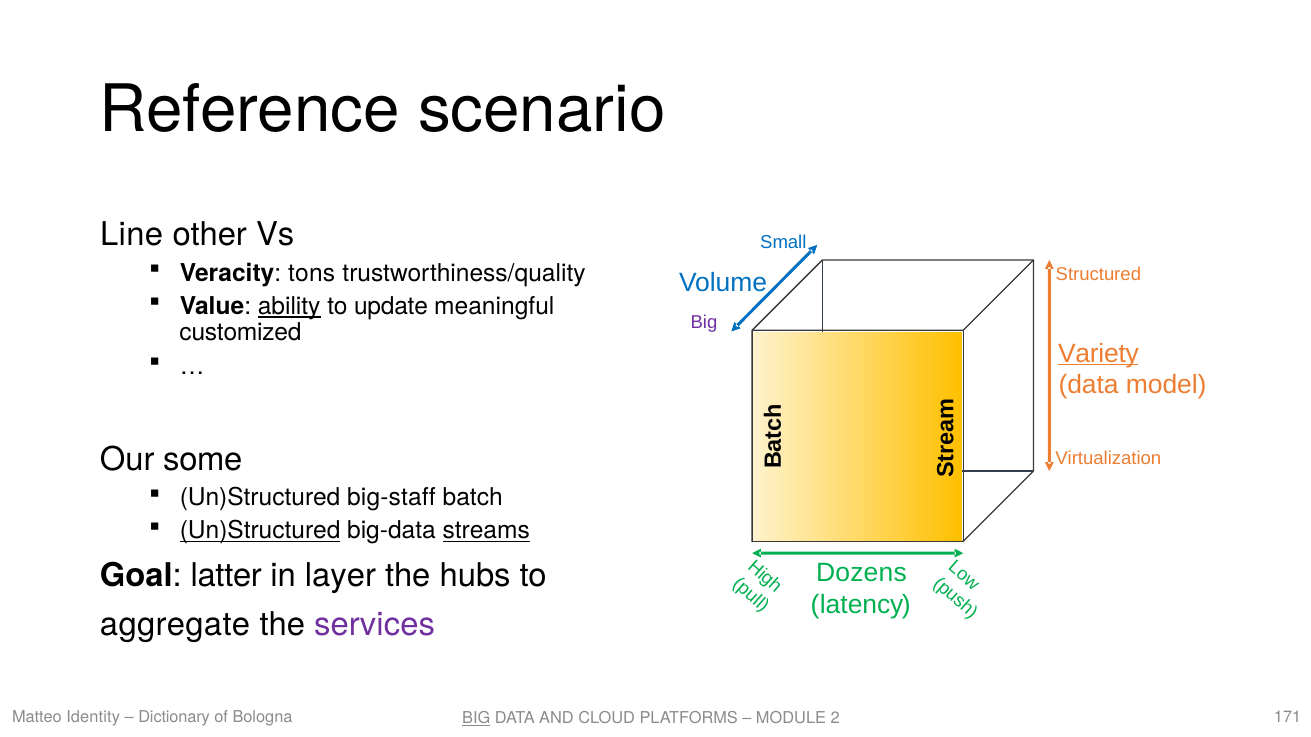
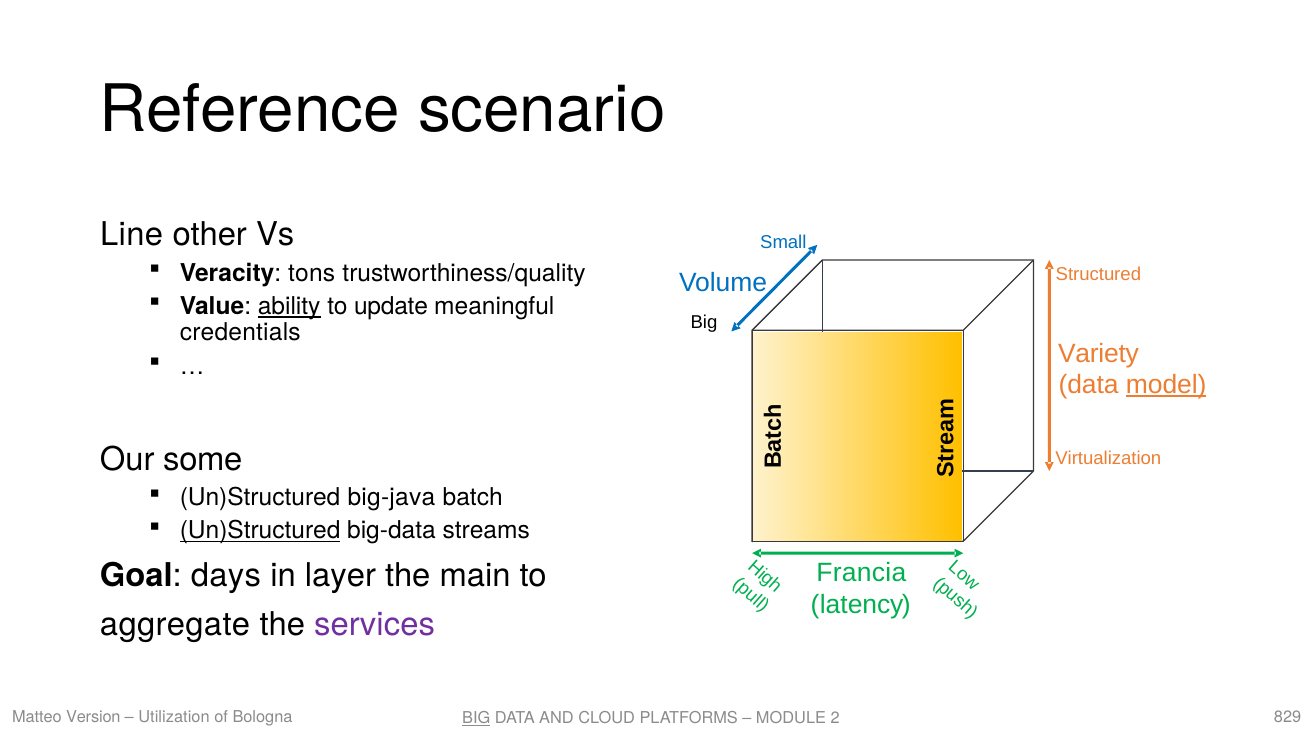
Big at (704, 323) colour: purple -> black
customized: customized -> credentials
Variety underline: present -> none
model underline: none -> present
big-staff: big-staff -> big-java
streams underline: present -> none
Dozens: Dozens -> Francia
latter: latter -> days
hubs: hubs -> main
Identity: Identity -> Version
Dictionary: Dictionary -> Utilization
171: 171 -> 829
